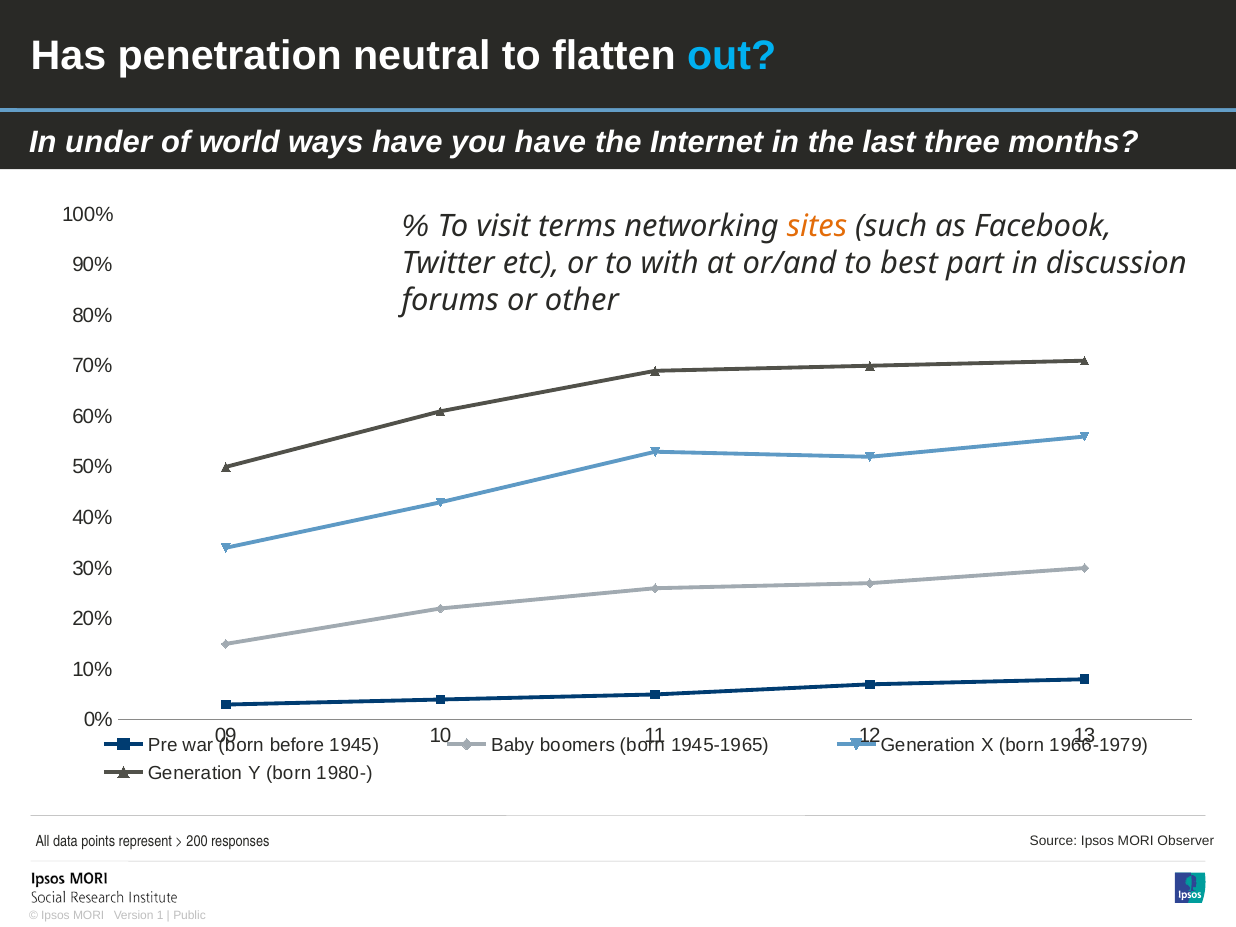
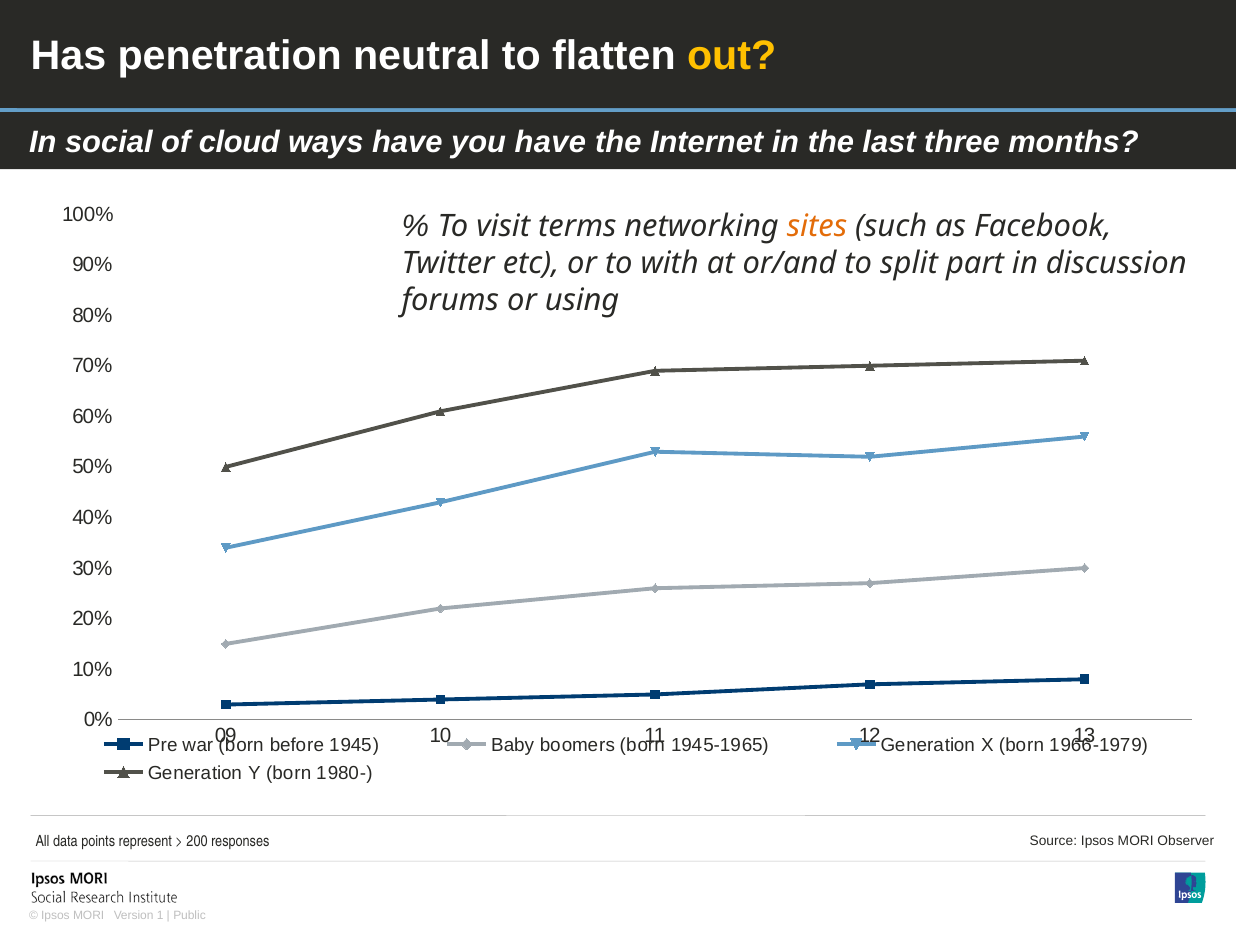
out colour: light blue -> yellow
under: under -> social
world: world -> cloud
best: best -> split
other: other -> using
